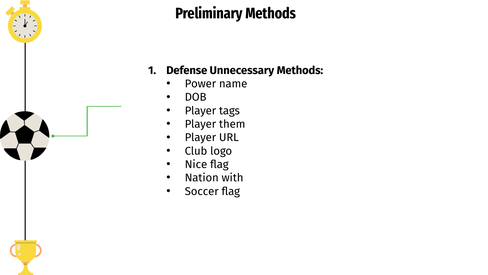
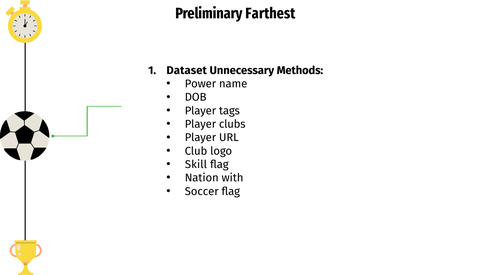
Preliminary Methods: Methods -> Farthest
Defense: Defense -> Dataset
them: them -> clubs
Nice: Nice -> Skill
